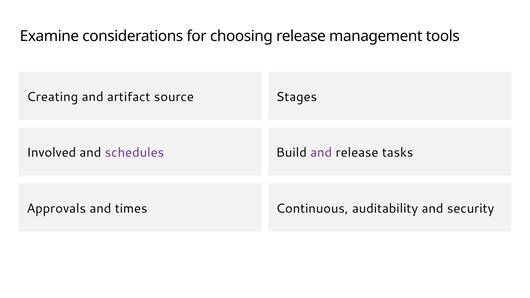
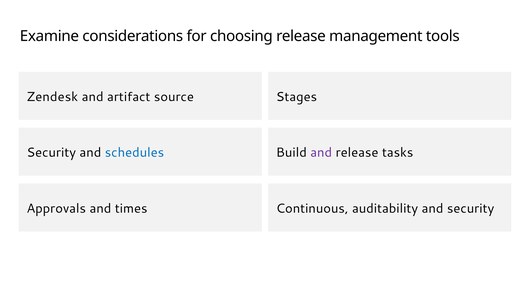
Creating: Creating -> Zendesk
Involved at (51, 153): Involved -> Security
schedules colour: purple -> blue
